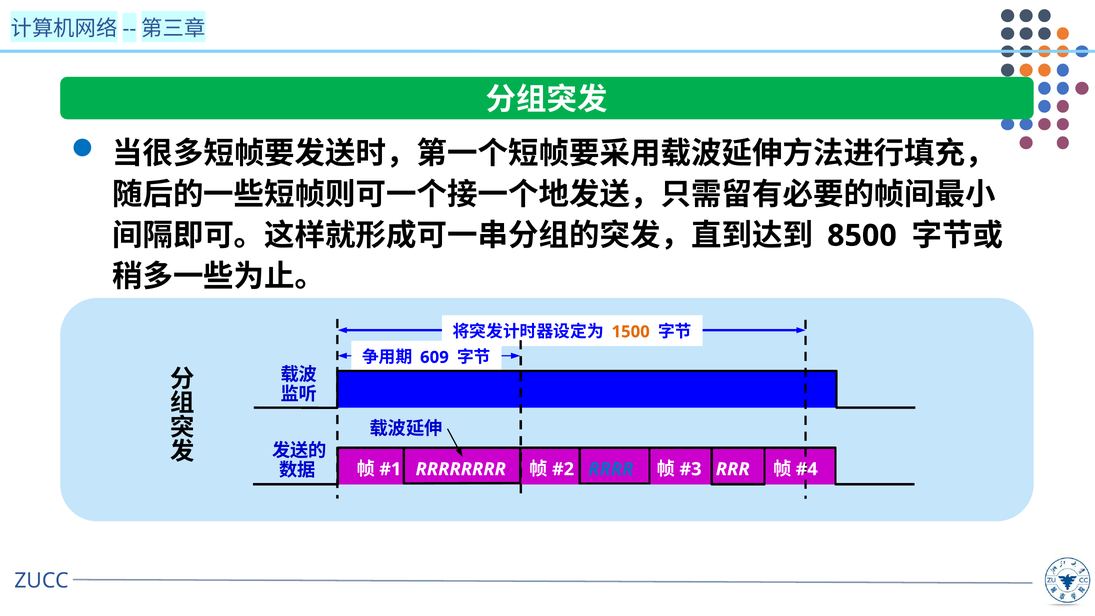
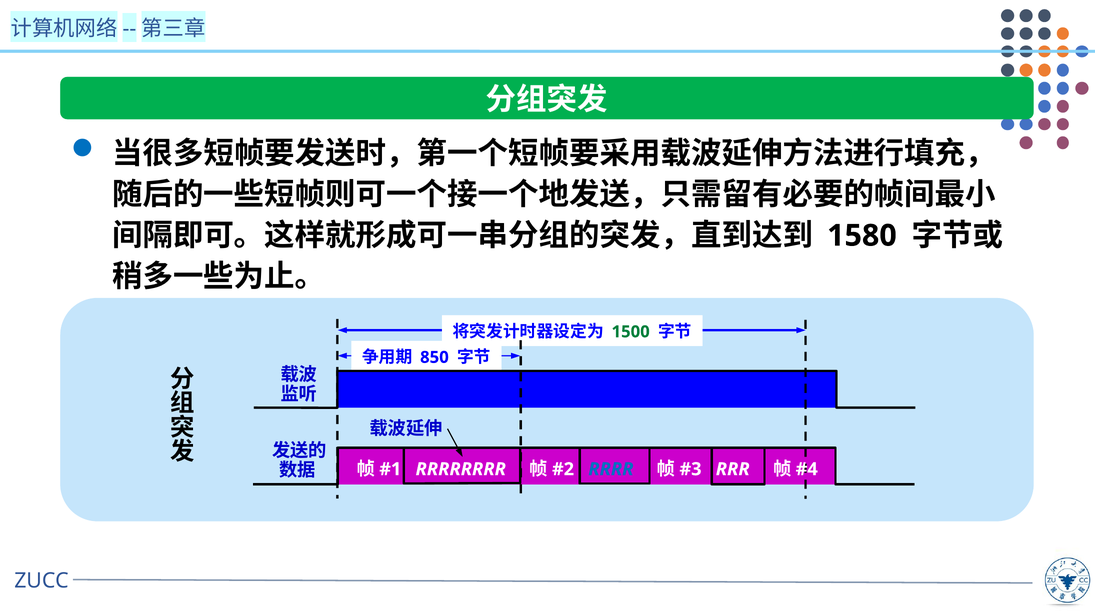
8500: 8500 -> 1580
1500 colour: orange -> green
609: 609 -> 850
